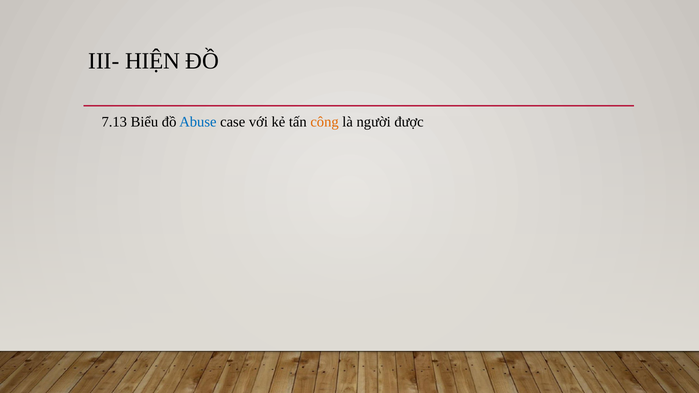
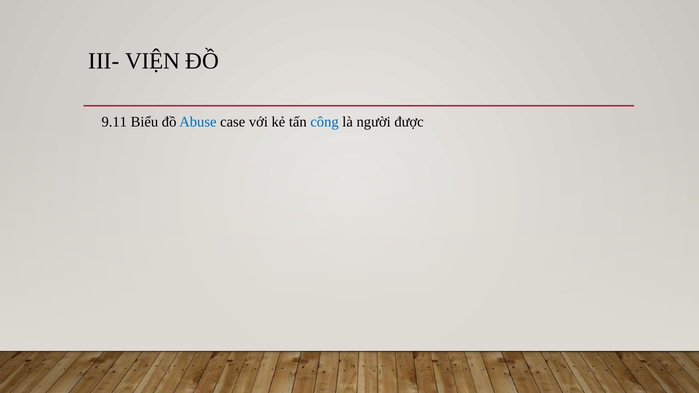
HIỆN: HIỆN -> VIỆN
7.13: 7.13 -> 9.11
công colour: orange -> blue
